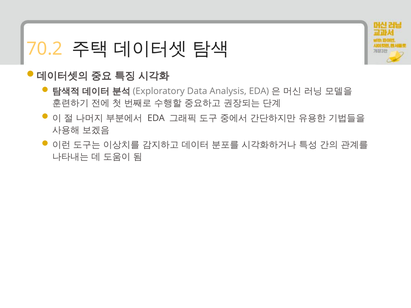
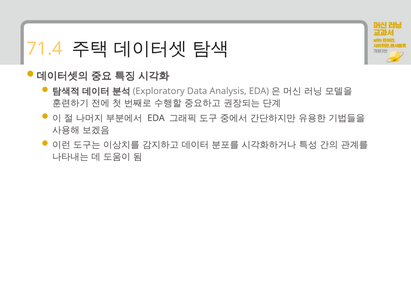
70.2: 70.2 -> 71.4
